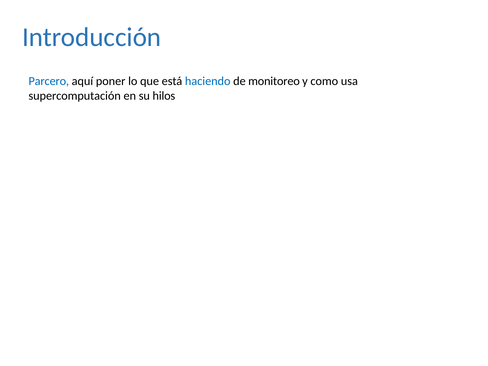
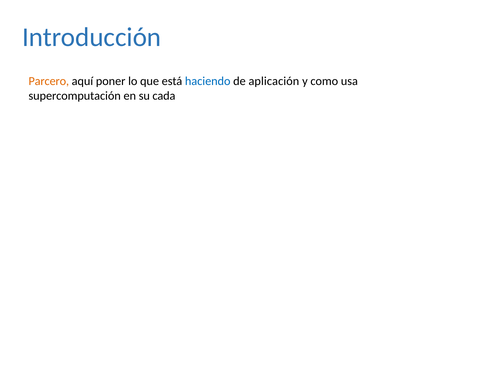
Parcero colour: blue -> orange
monitoreo: monitoreo -> aplicación
hilos: hilos -> cada
